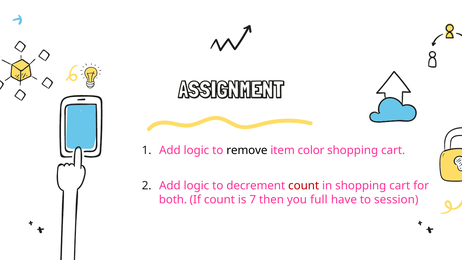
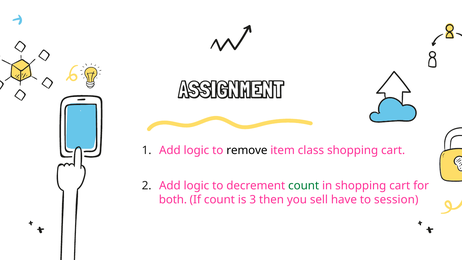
color: color -> class
count at (304, 186) colour: red -> green
7: 7 -> 3
full: full -> sell
